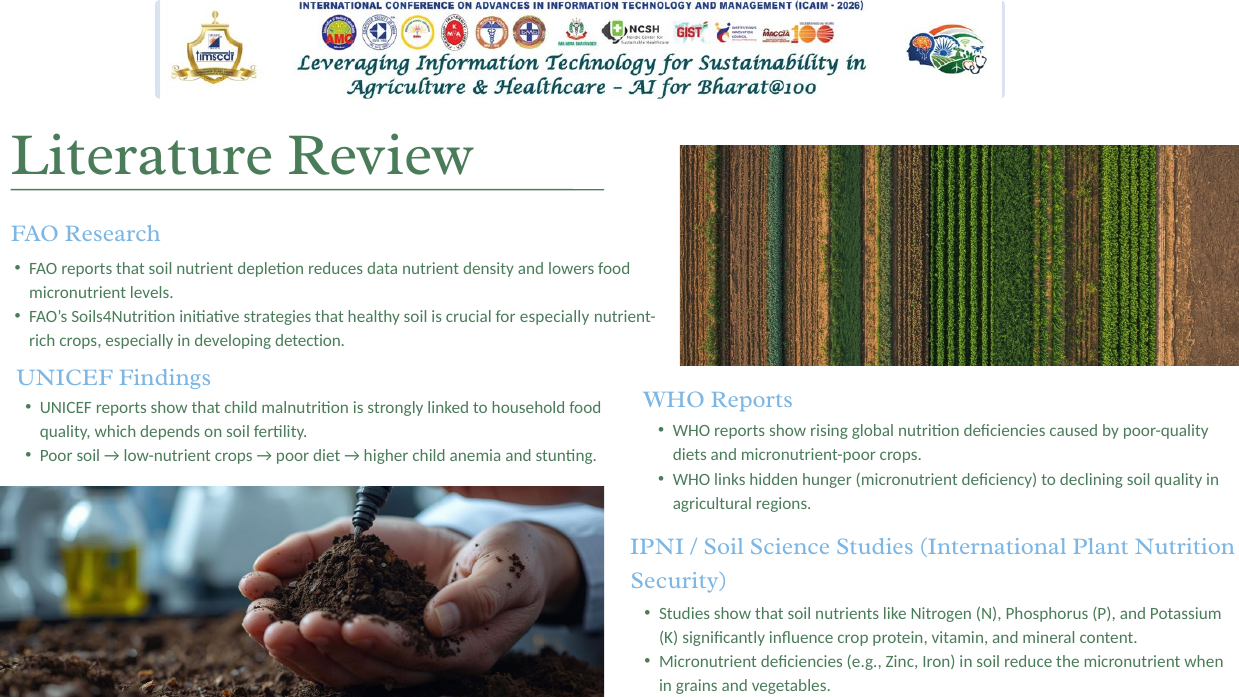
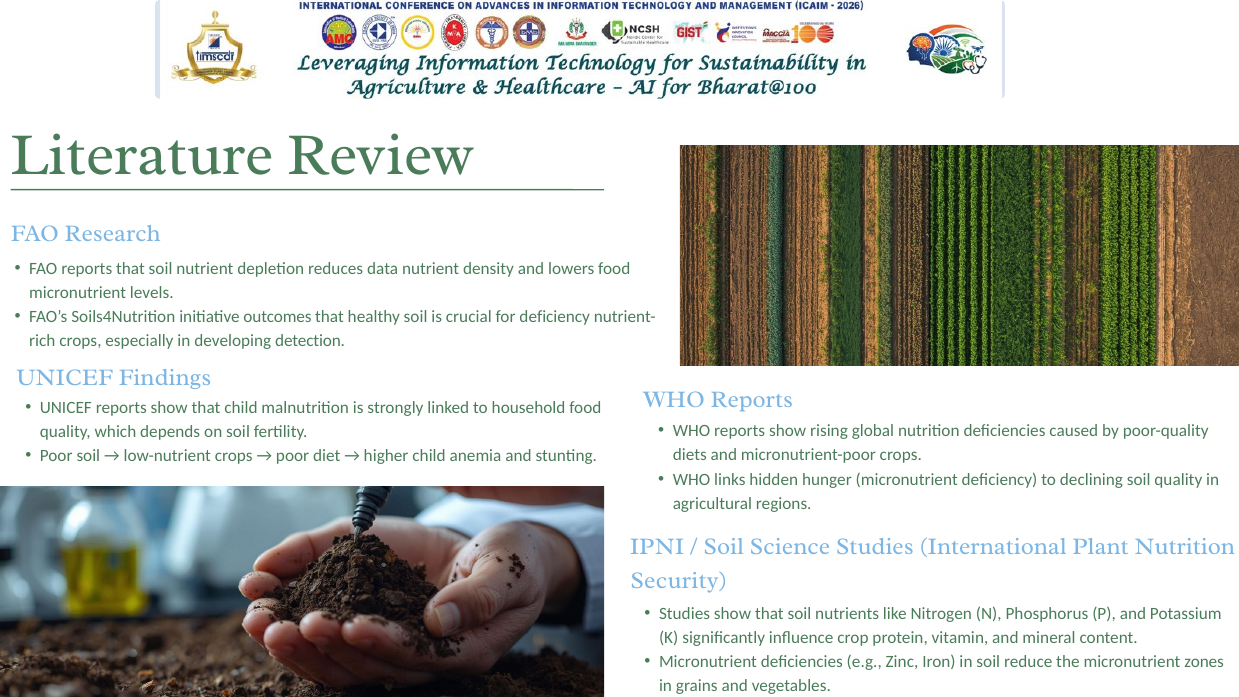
strategies: strategies -> outcomes
for especially: especially -> deficiency
when: when -> zones
